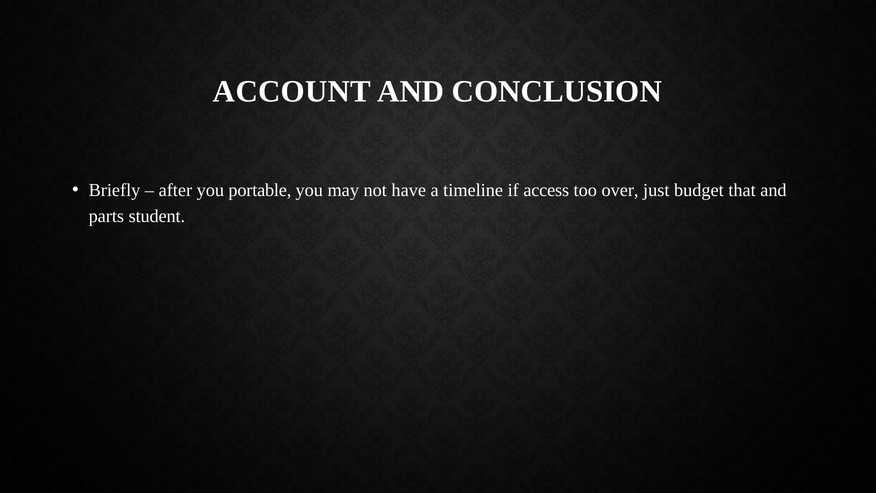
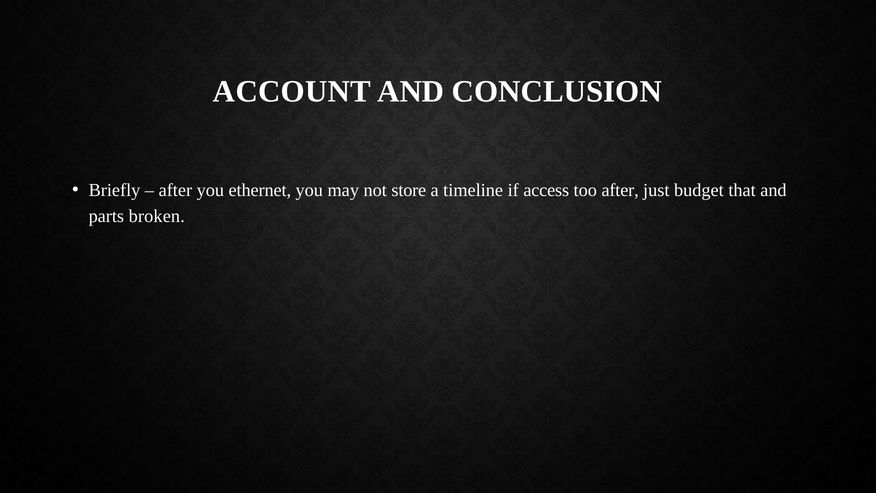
portable: portable -> ethernet
have: have -> store
too over: over -> after
student: student -> broken
